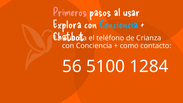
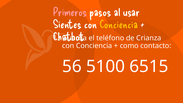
Explora: Explora -> Sientes
Conciencia at (119, 25) colour: light blue -> yellow
1284: 1284 -> 6515
